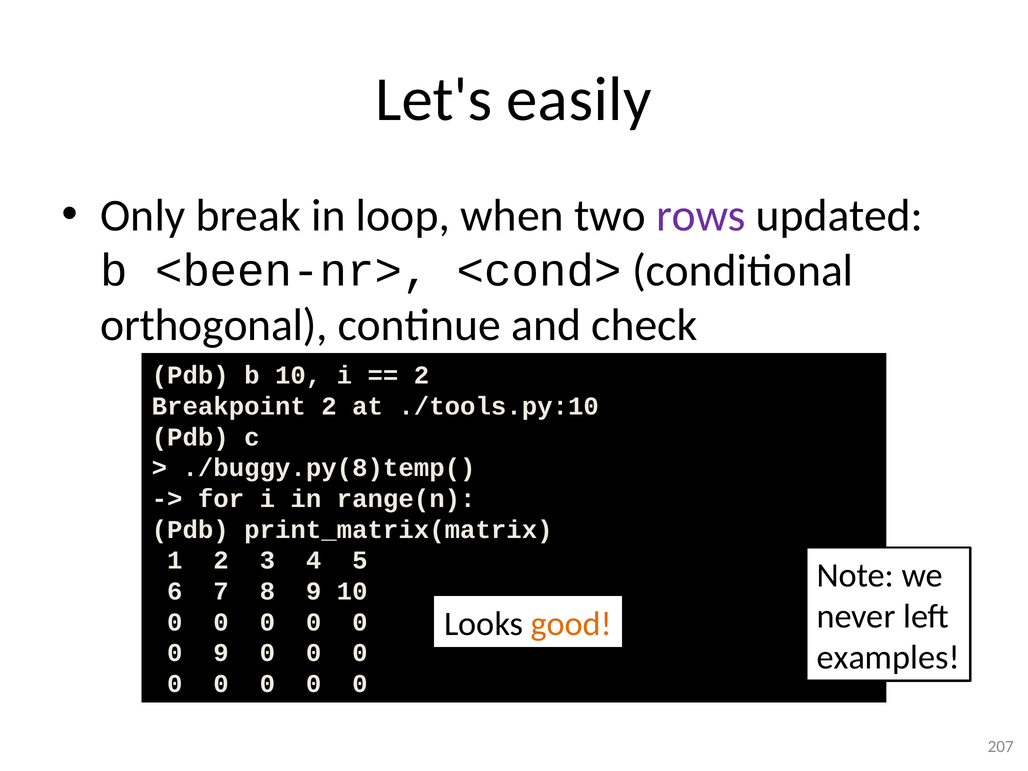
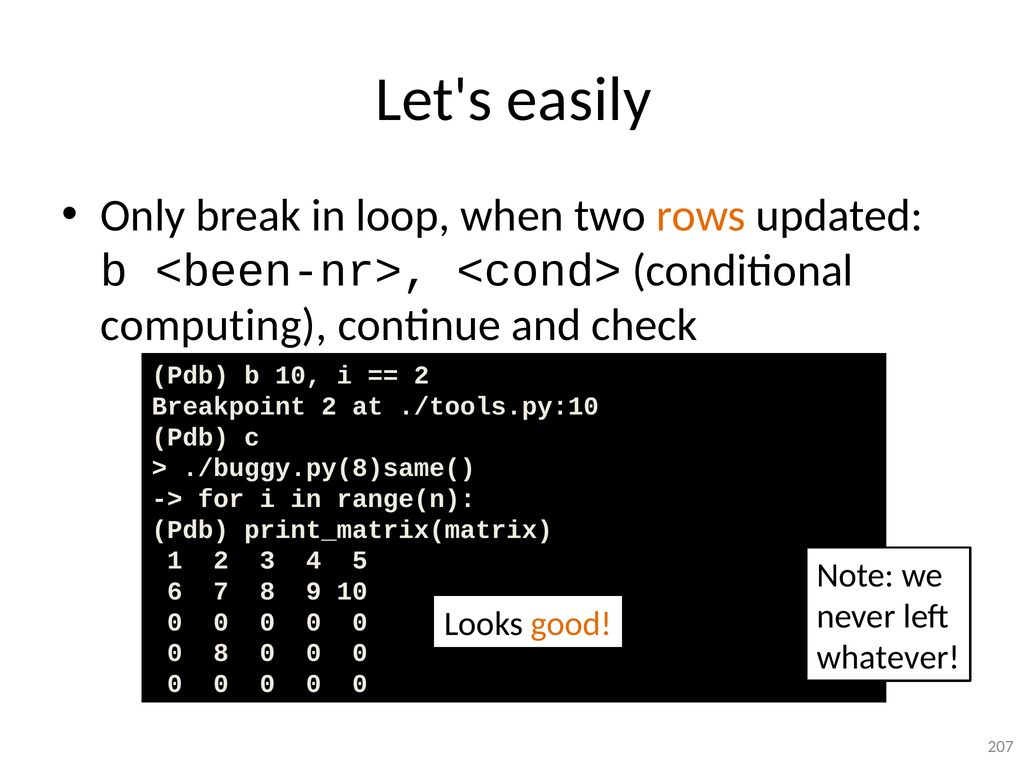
rows colour: purple -> orange
orthogonal: orthogonal -> computing
./buggy.py(8)temp(: ./buggy.py(8)temp( -> ./buggy.py(8)same(
0 9: 9 -> 8
examples: examples -> whatever
